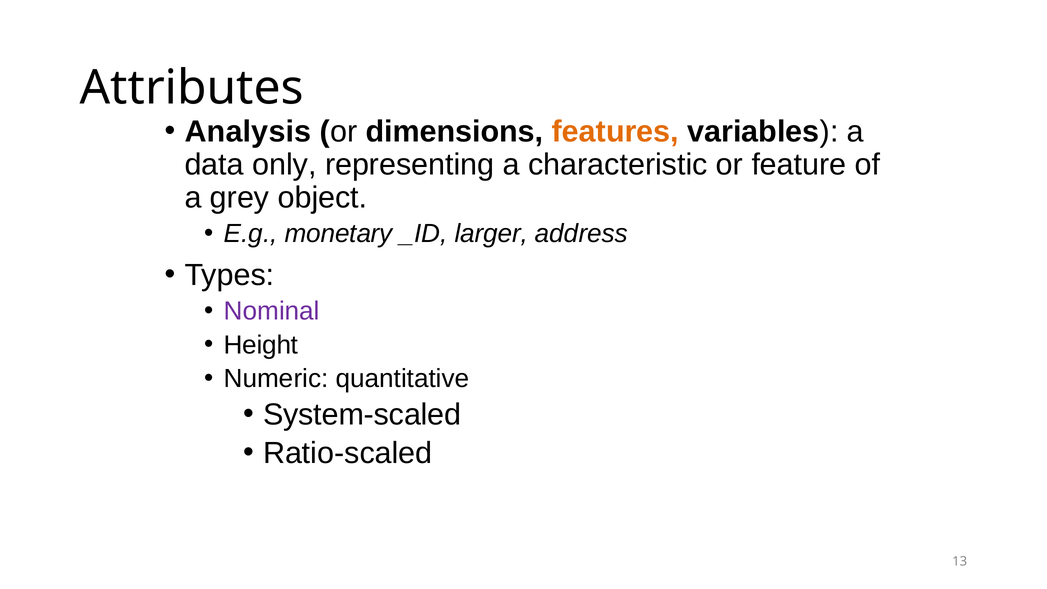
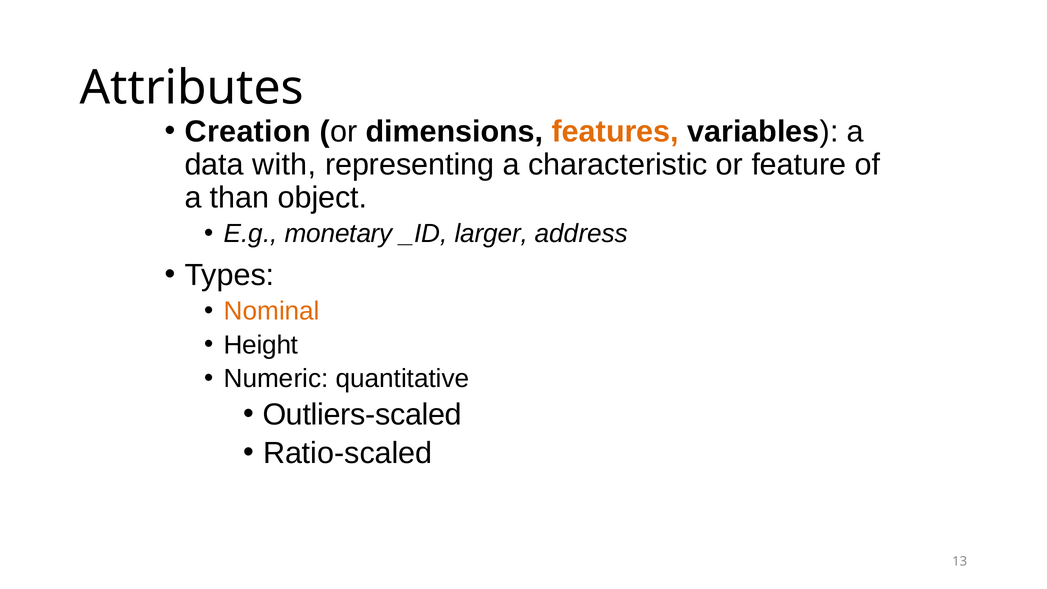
Analysis: Analysis -> Creation
only: only -> with
grey: grey -> than
Nominal colour: purple -> orange
System-scaled: System-scaled -> Outliers-scaled
